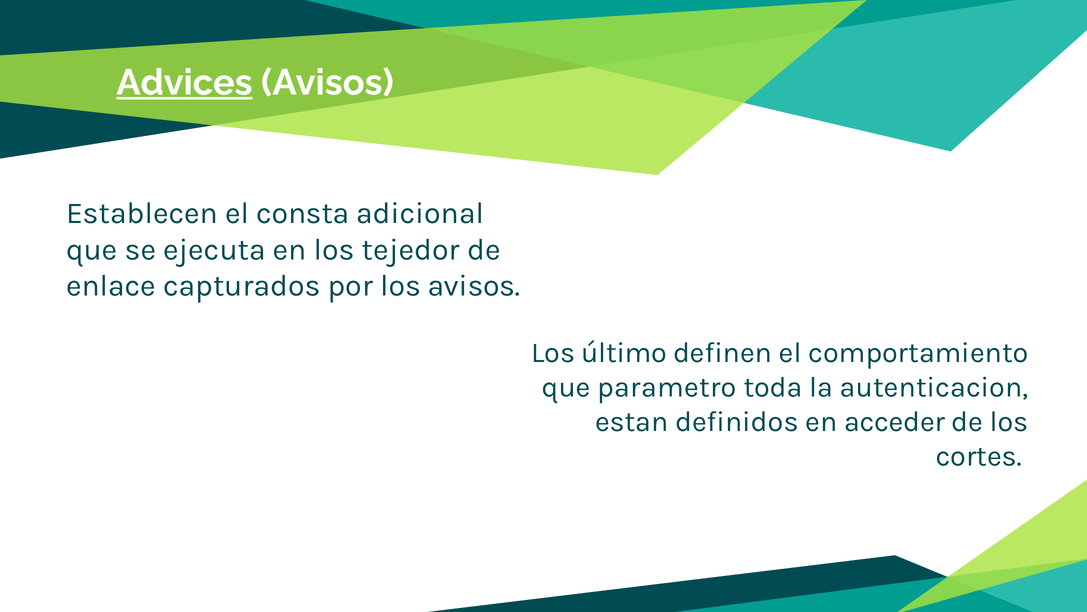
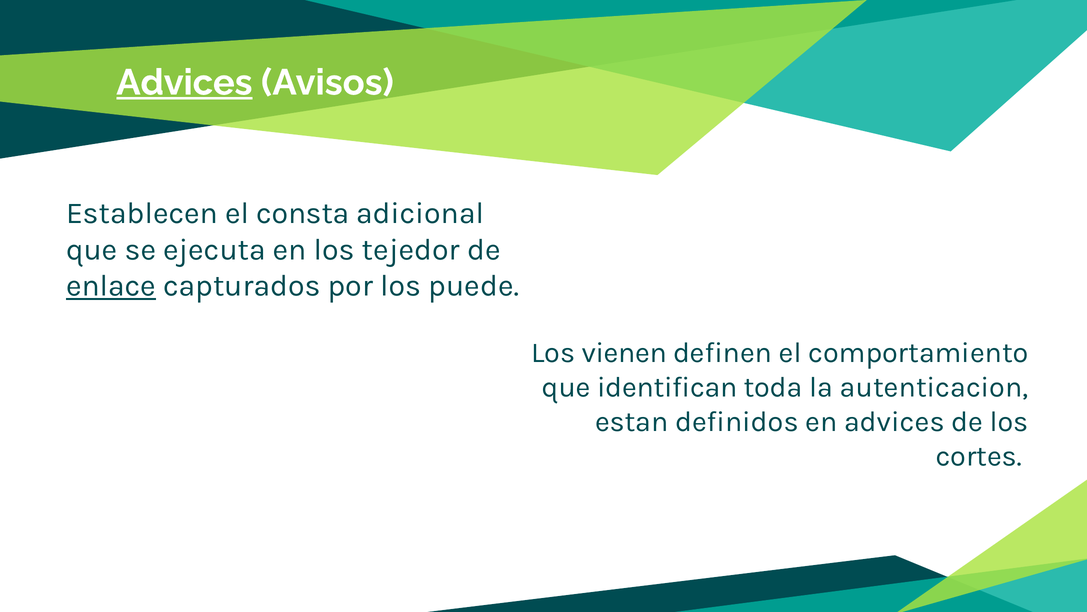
enlace underline: none -> present
los avisos: avisos -> puede
último: último -> vienen
parametro: parametro -> identifican
en acceder: acceder -> advices
